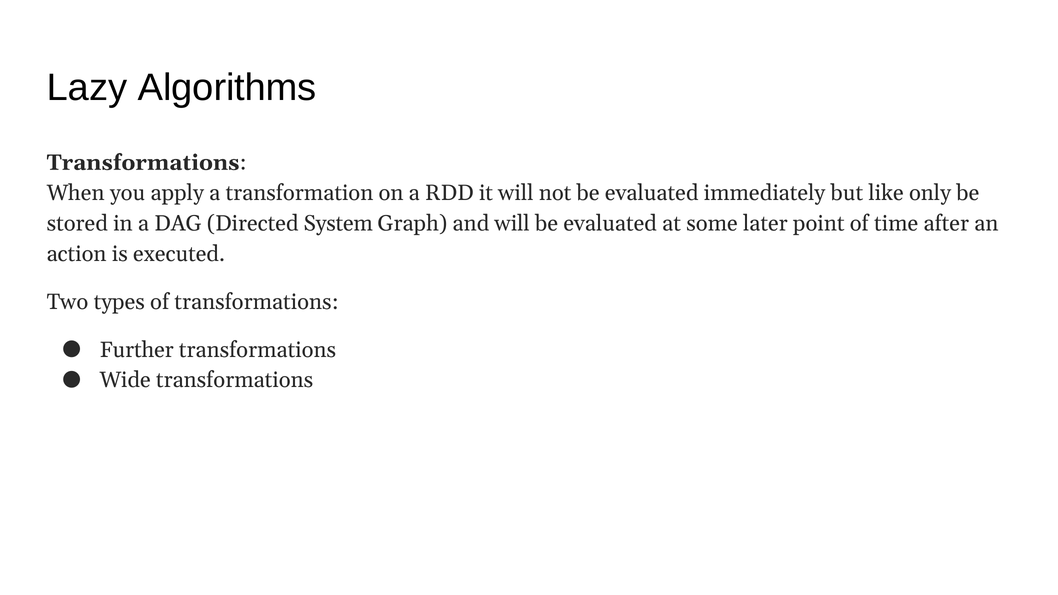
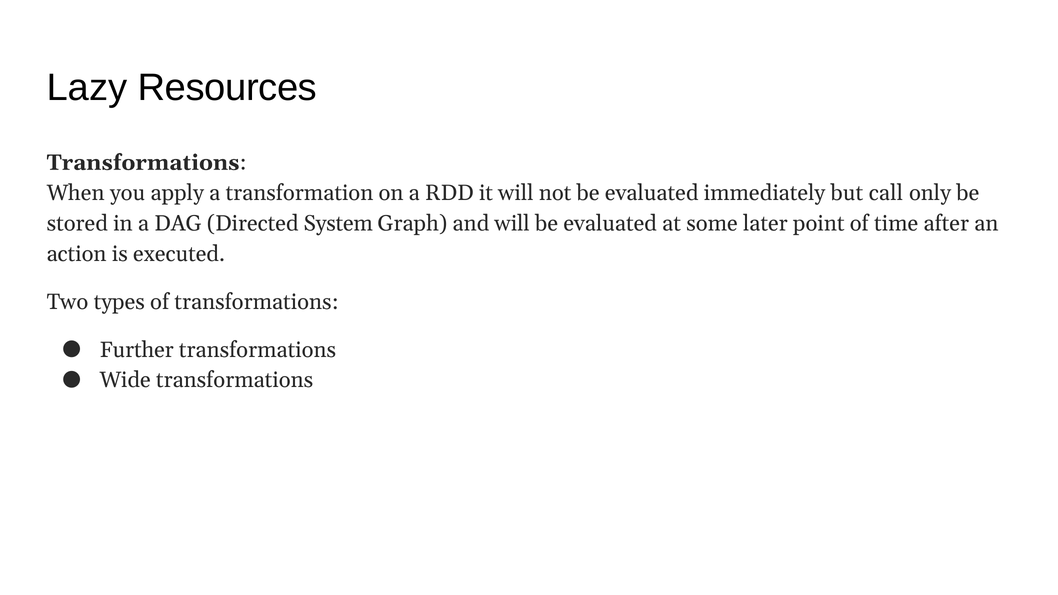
Algorithms: Algorithms -> Resources
like: like -> call
